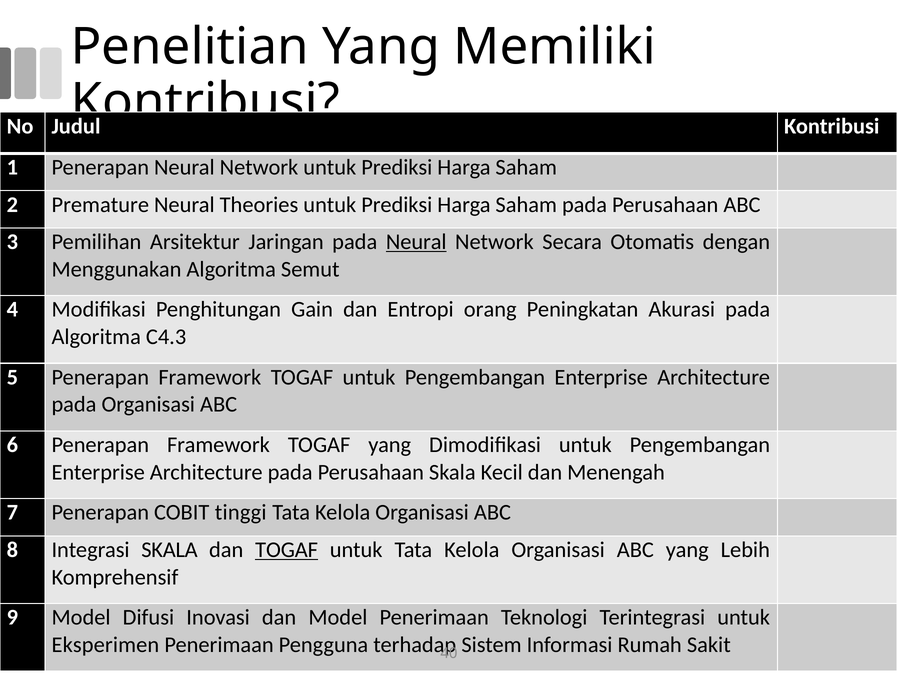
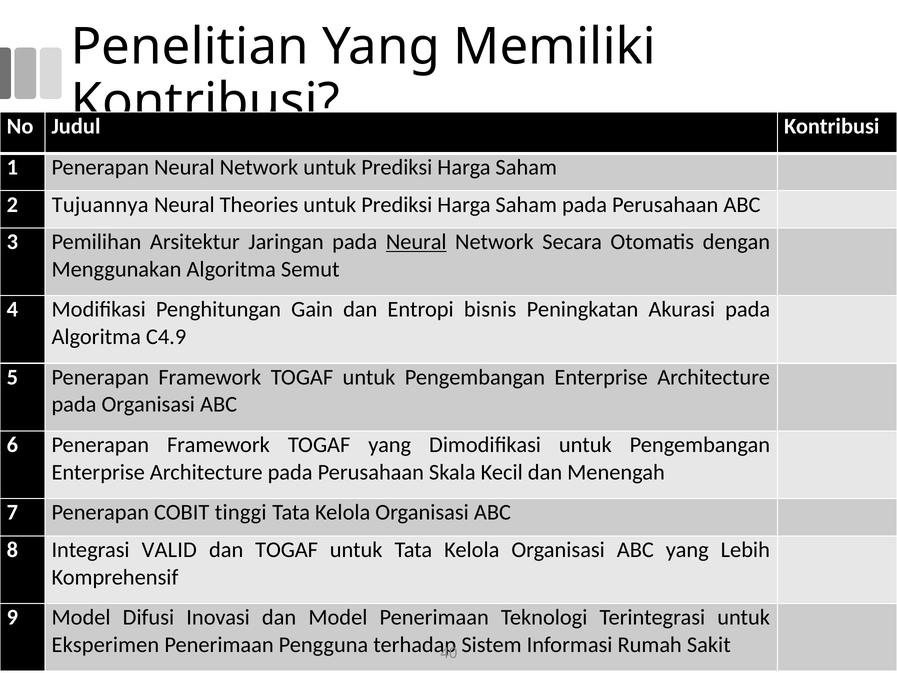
Premature: Premature -> Tujuannya
orang: orang -> bisnis
C4.3: C4.3 -> C4.9
Integrasi SKALA: SKALA -> VALID
TOGAF at (287, 550) underline: present -> none
